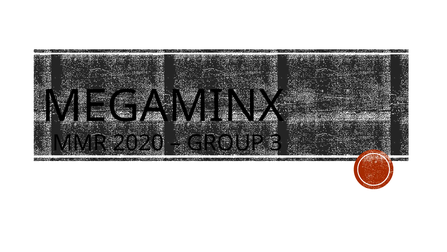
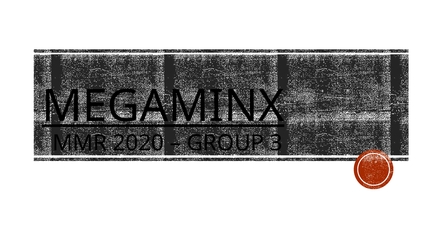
MEGAMINX underline: none -> present
